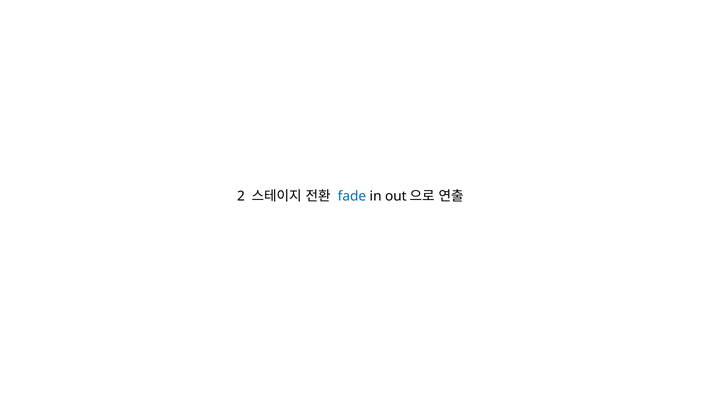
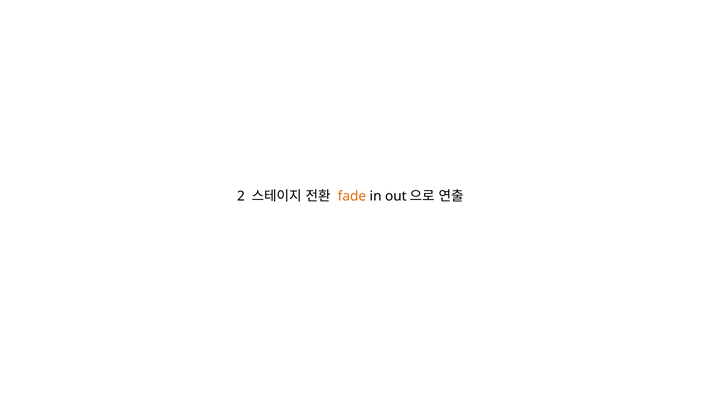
fade colour: blue -> orange
